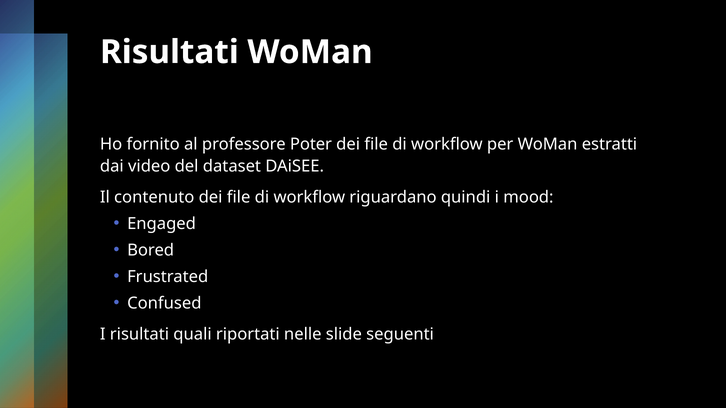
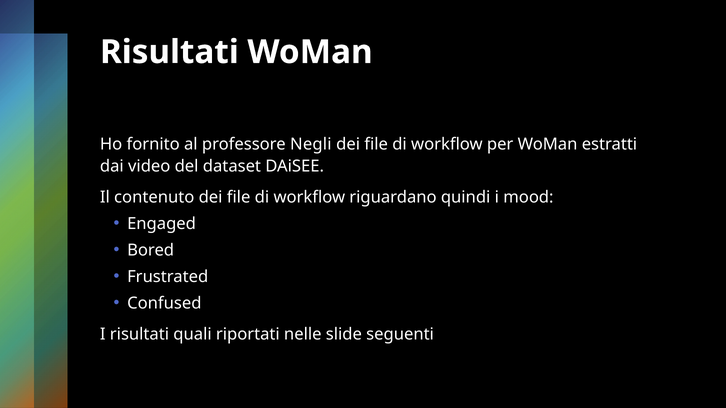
Poter: Poter -> Negli
